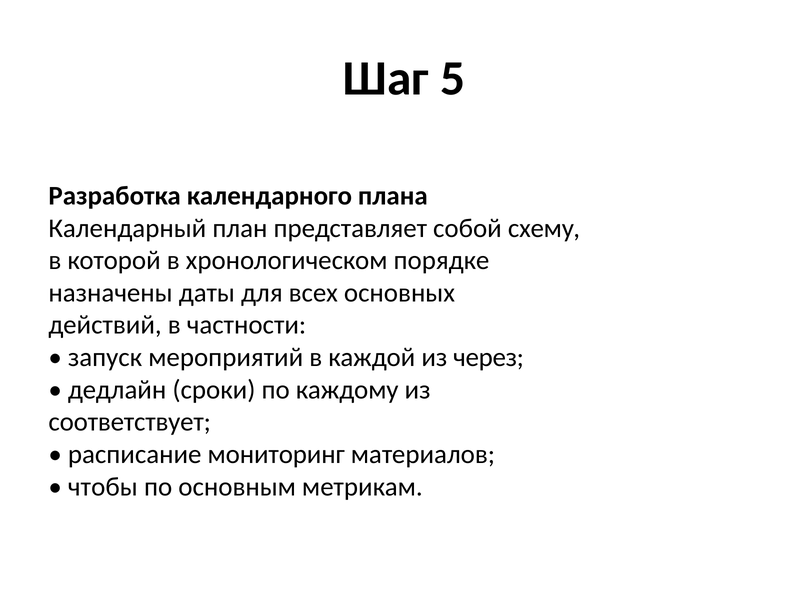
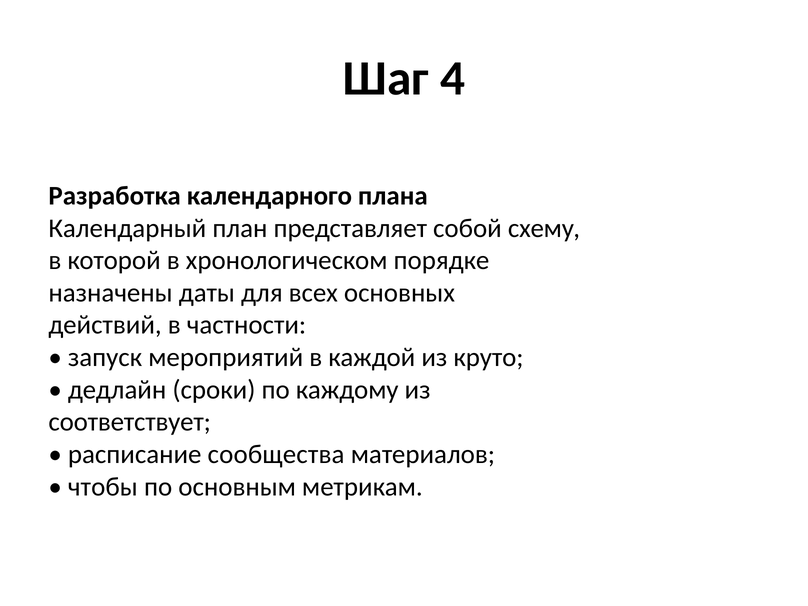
5: 5 -> 4
через: через -> круто
мониторинг: мониторинг -> сообщества
